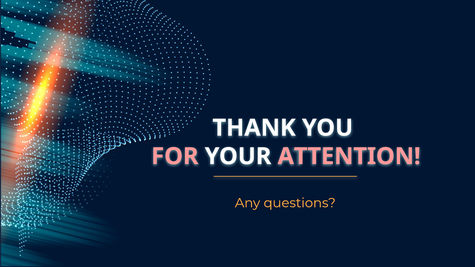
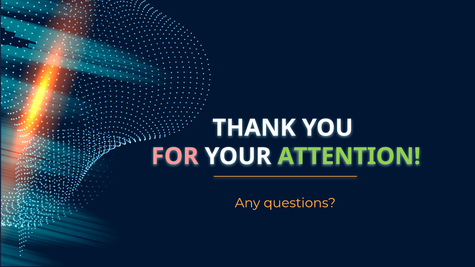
ATTENTION colour: pink -> light green
